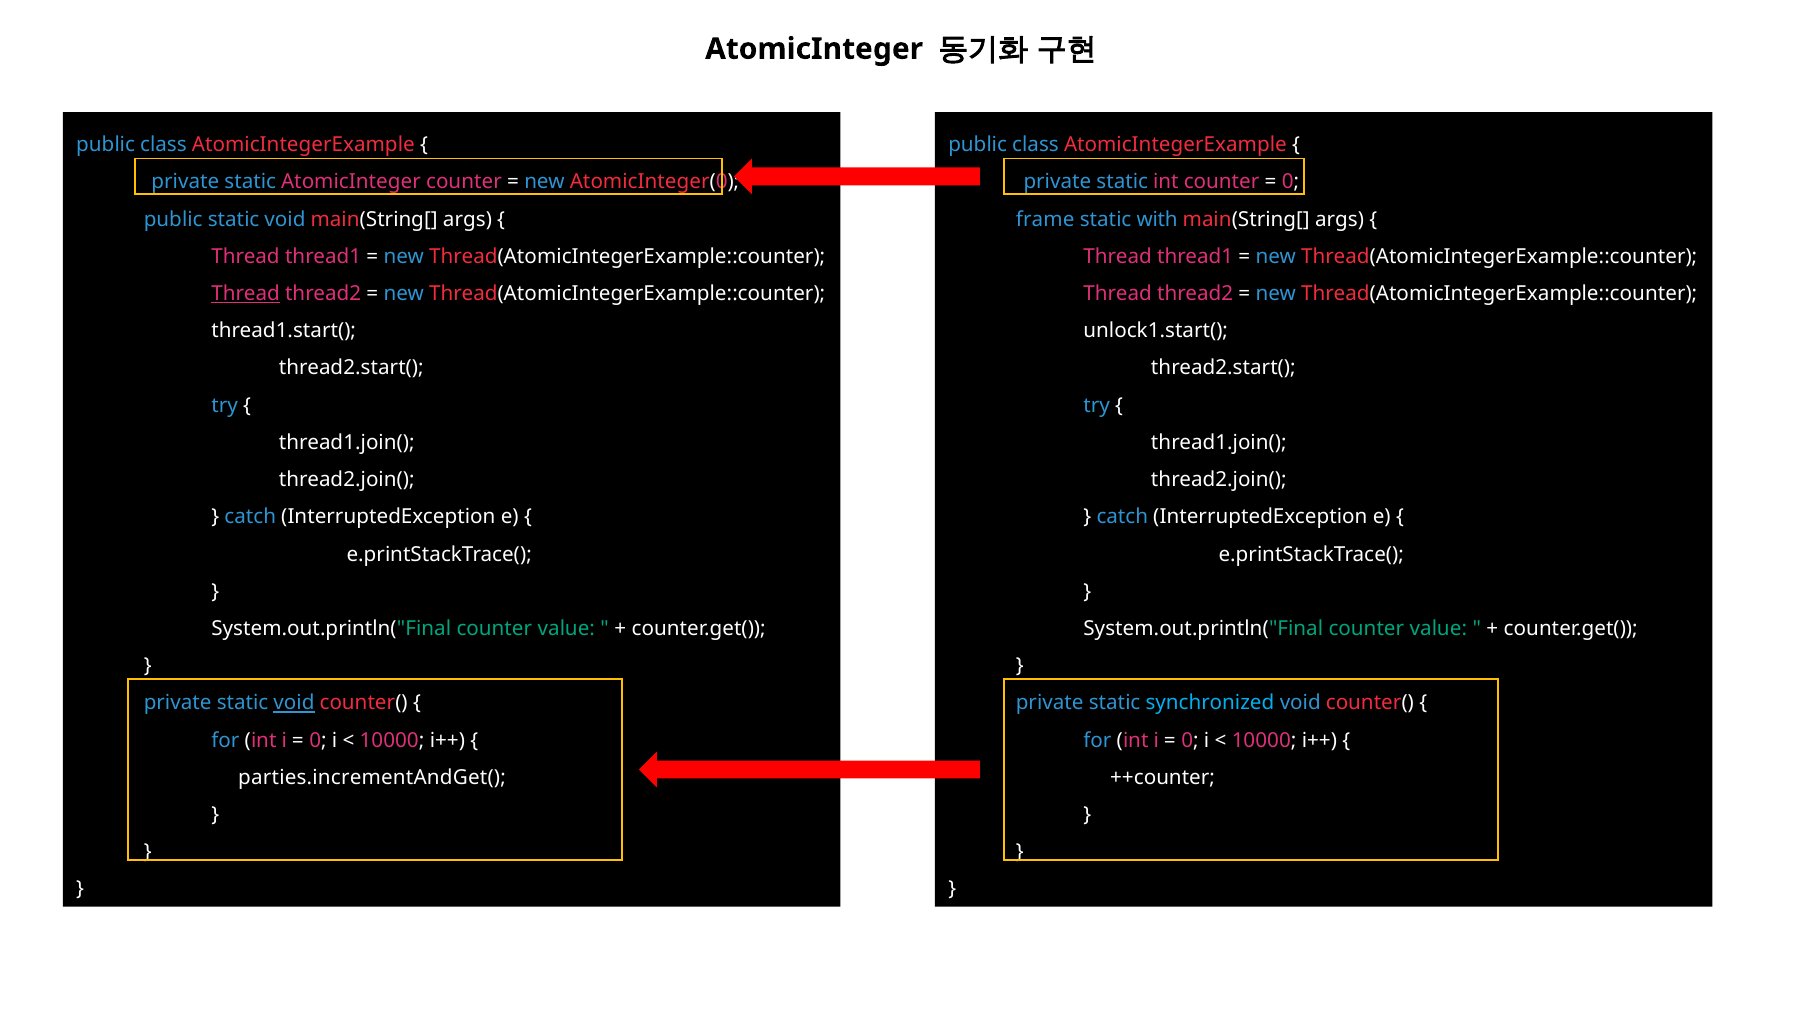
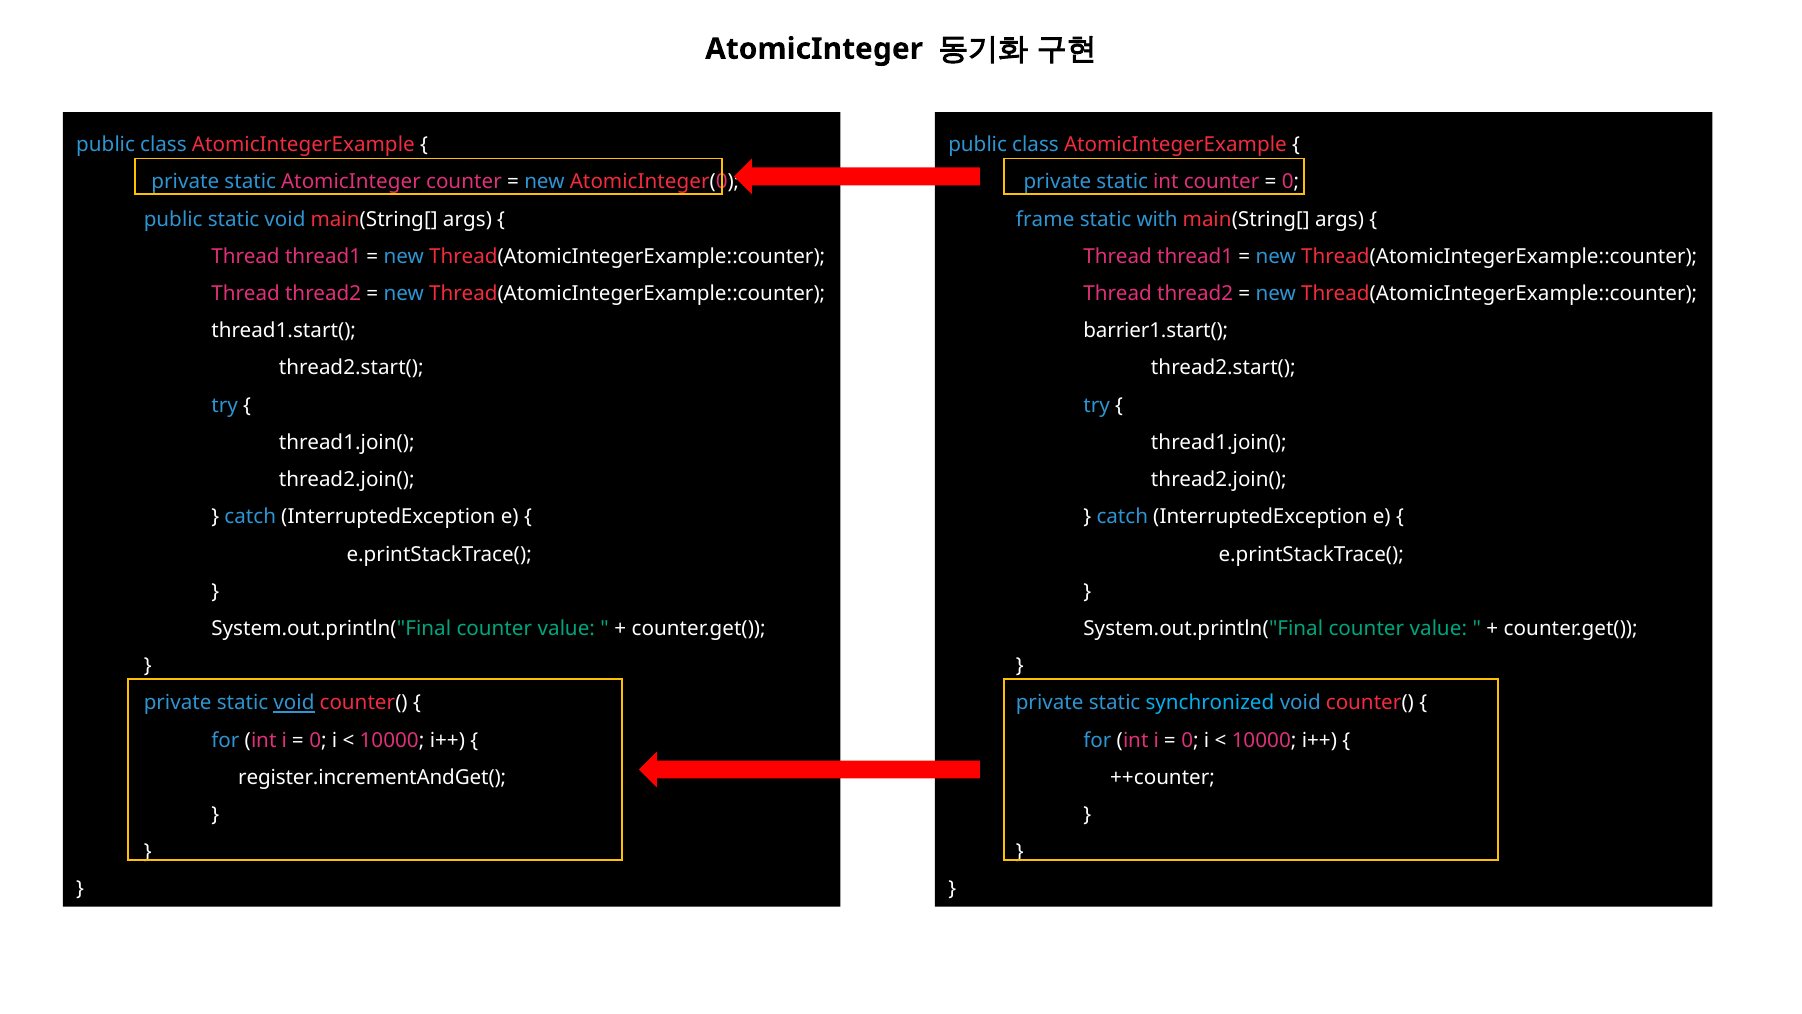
Thread at (246, 294) underline: present -> none
unlock1.start(: unlock1.start( -> barrier1.start(
parties.incrementAndGet(: parties.incrementAndGet( -> register.incrementAndGet(
